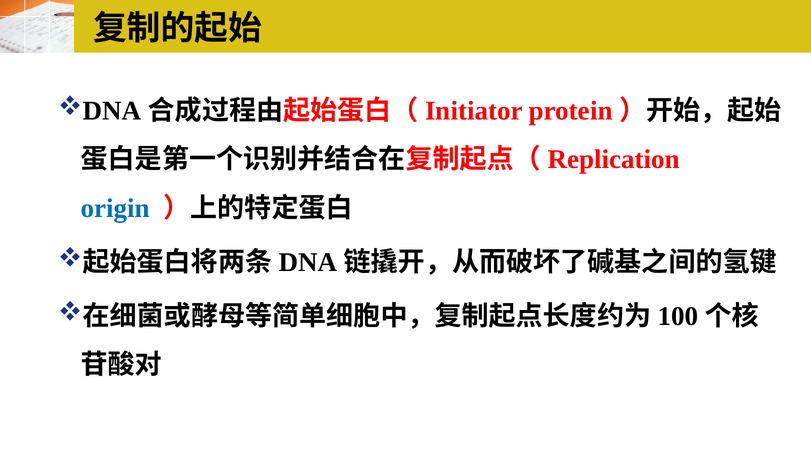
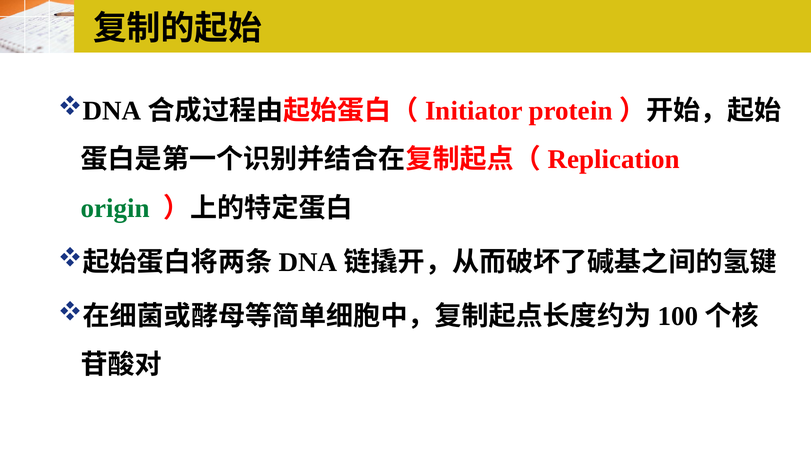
origin colour: blue -> green
